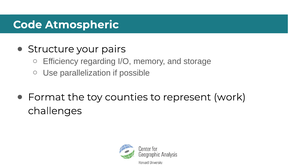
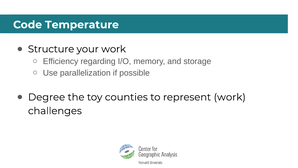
Atmospheric: Atmospheric -> Temperature
your pairs: pairs -> work
Format: Format -> Degree
